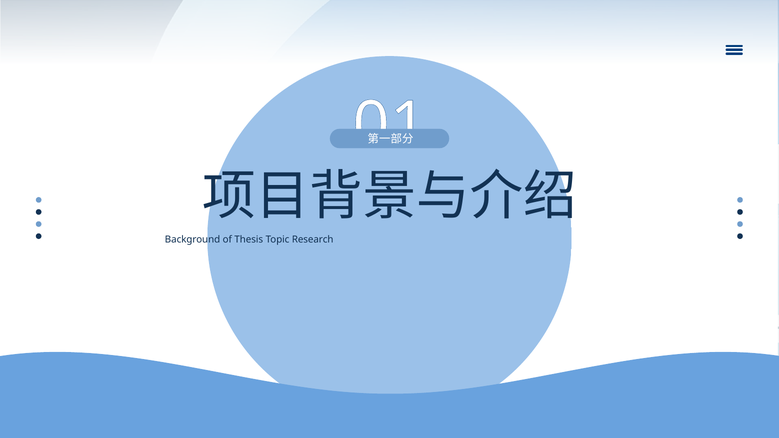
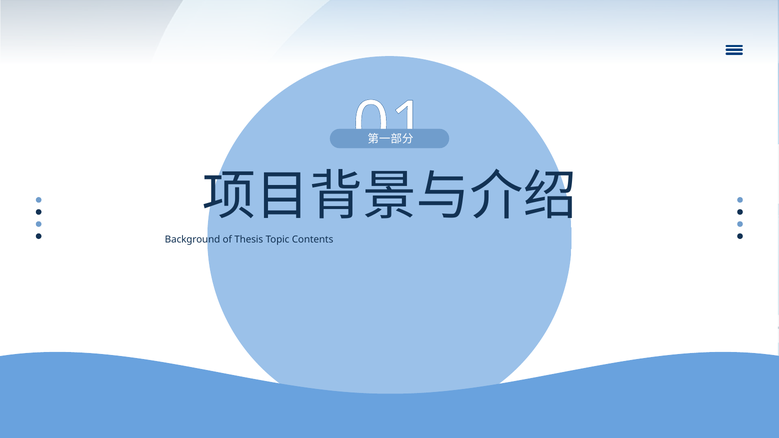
Research: Research -> Contents
